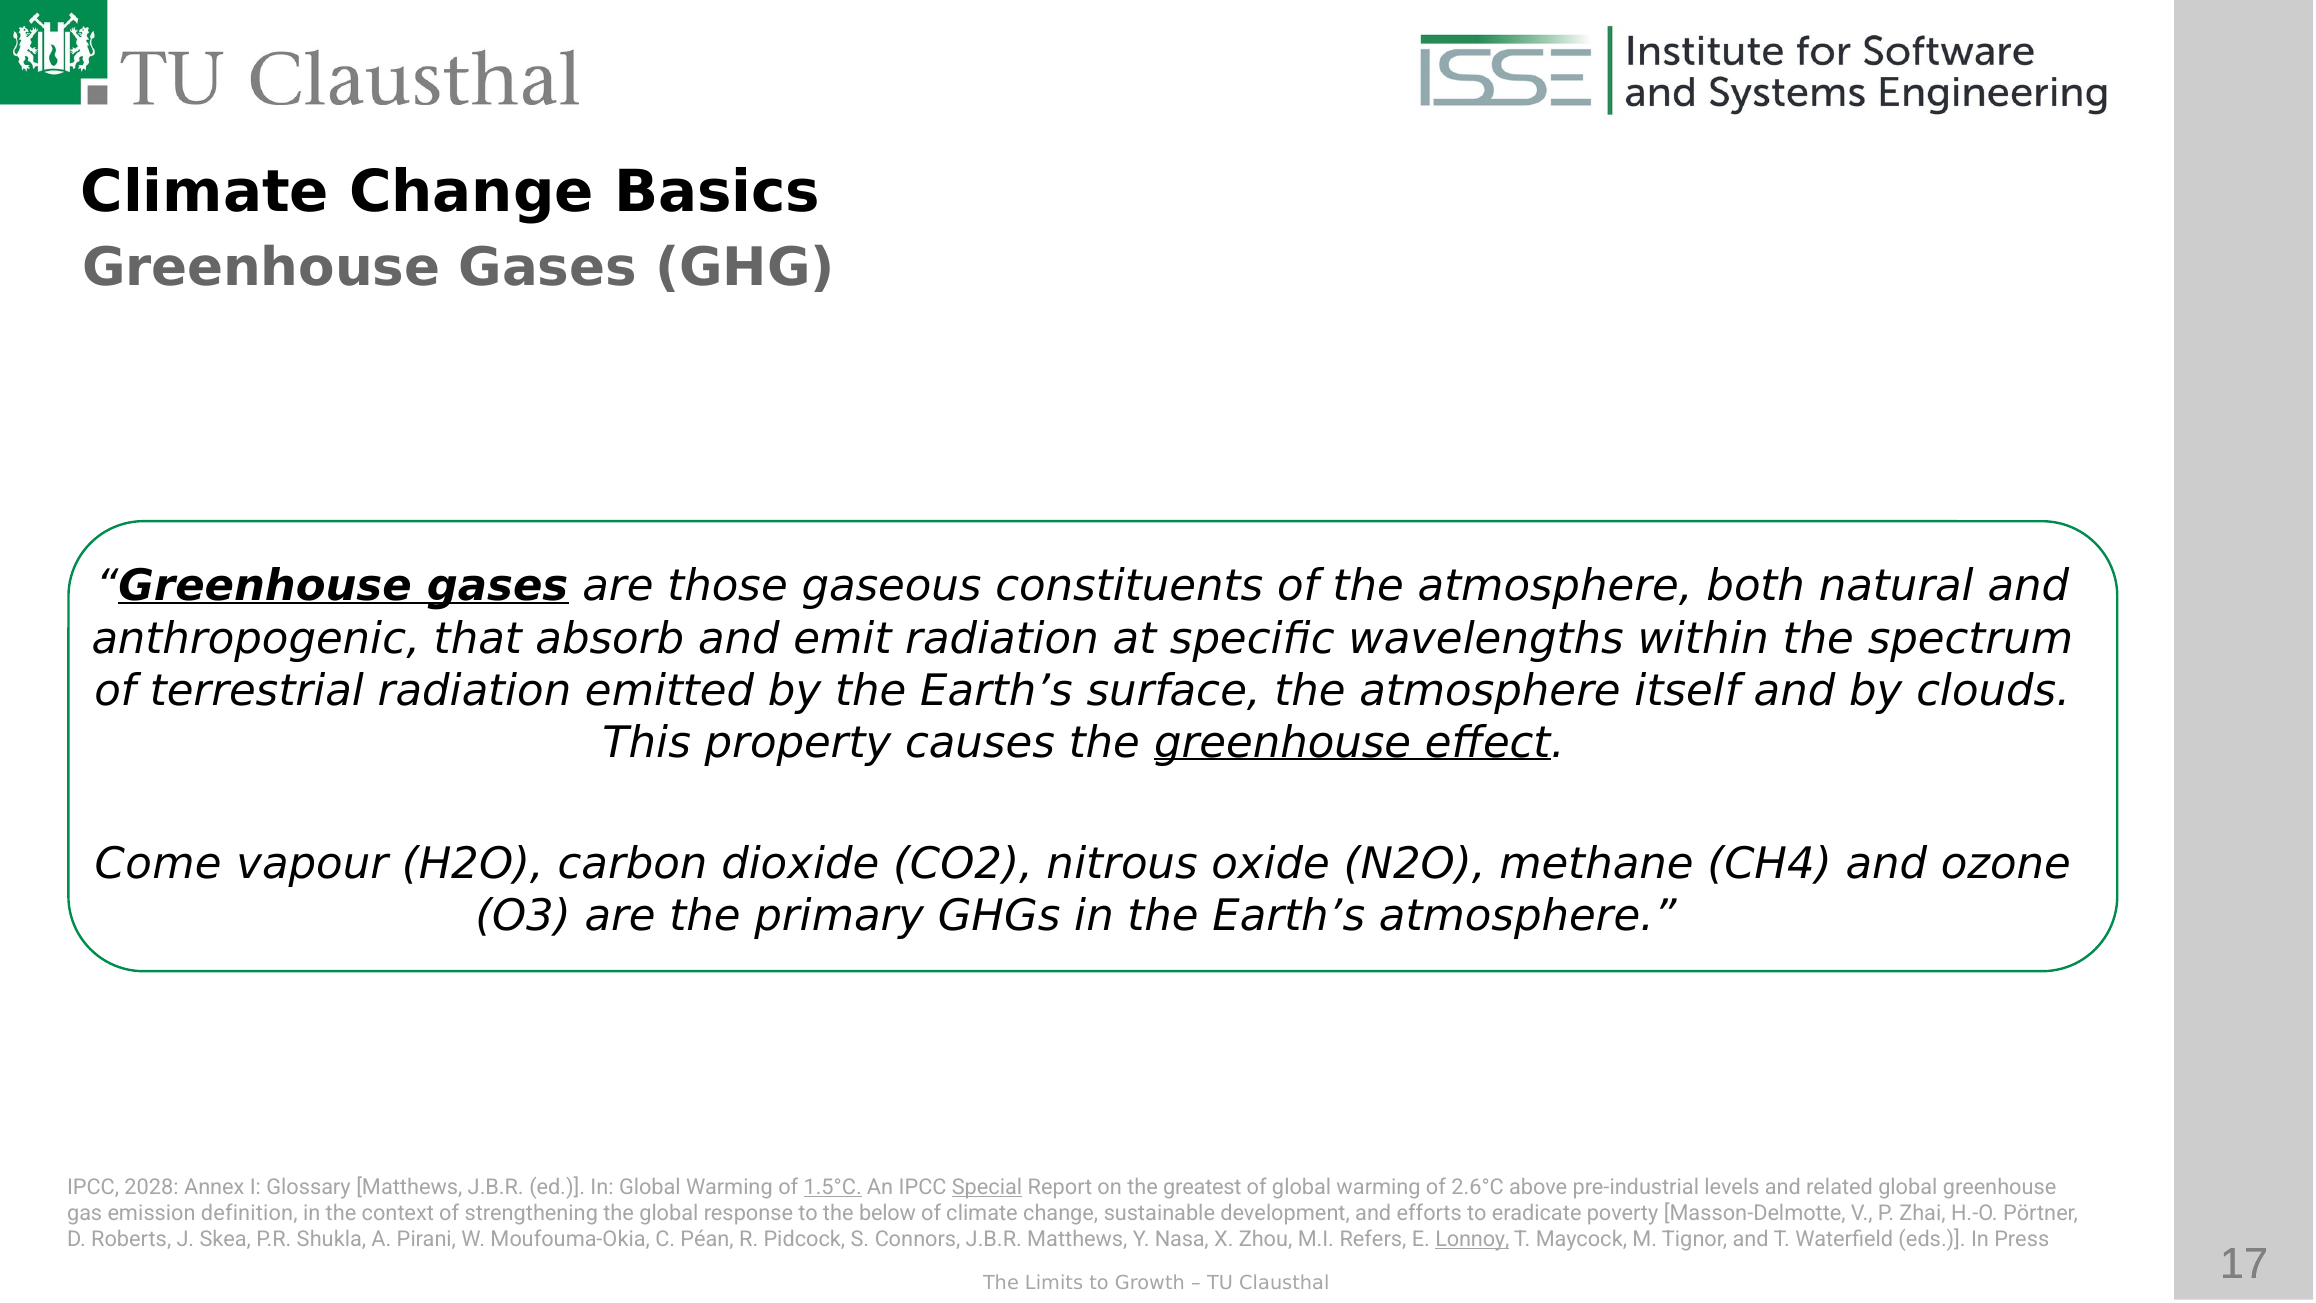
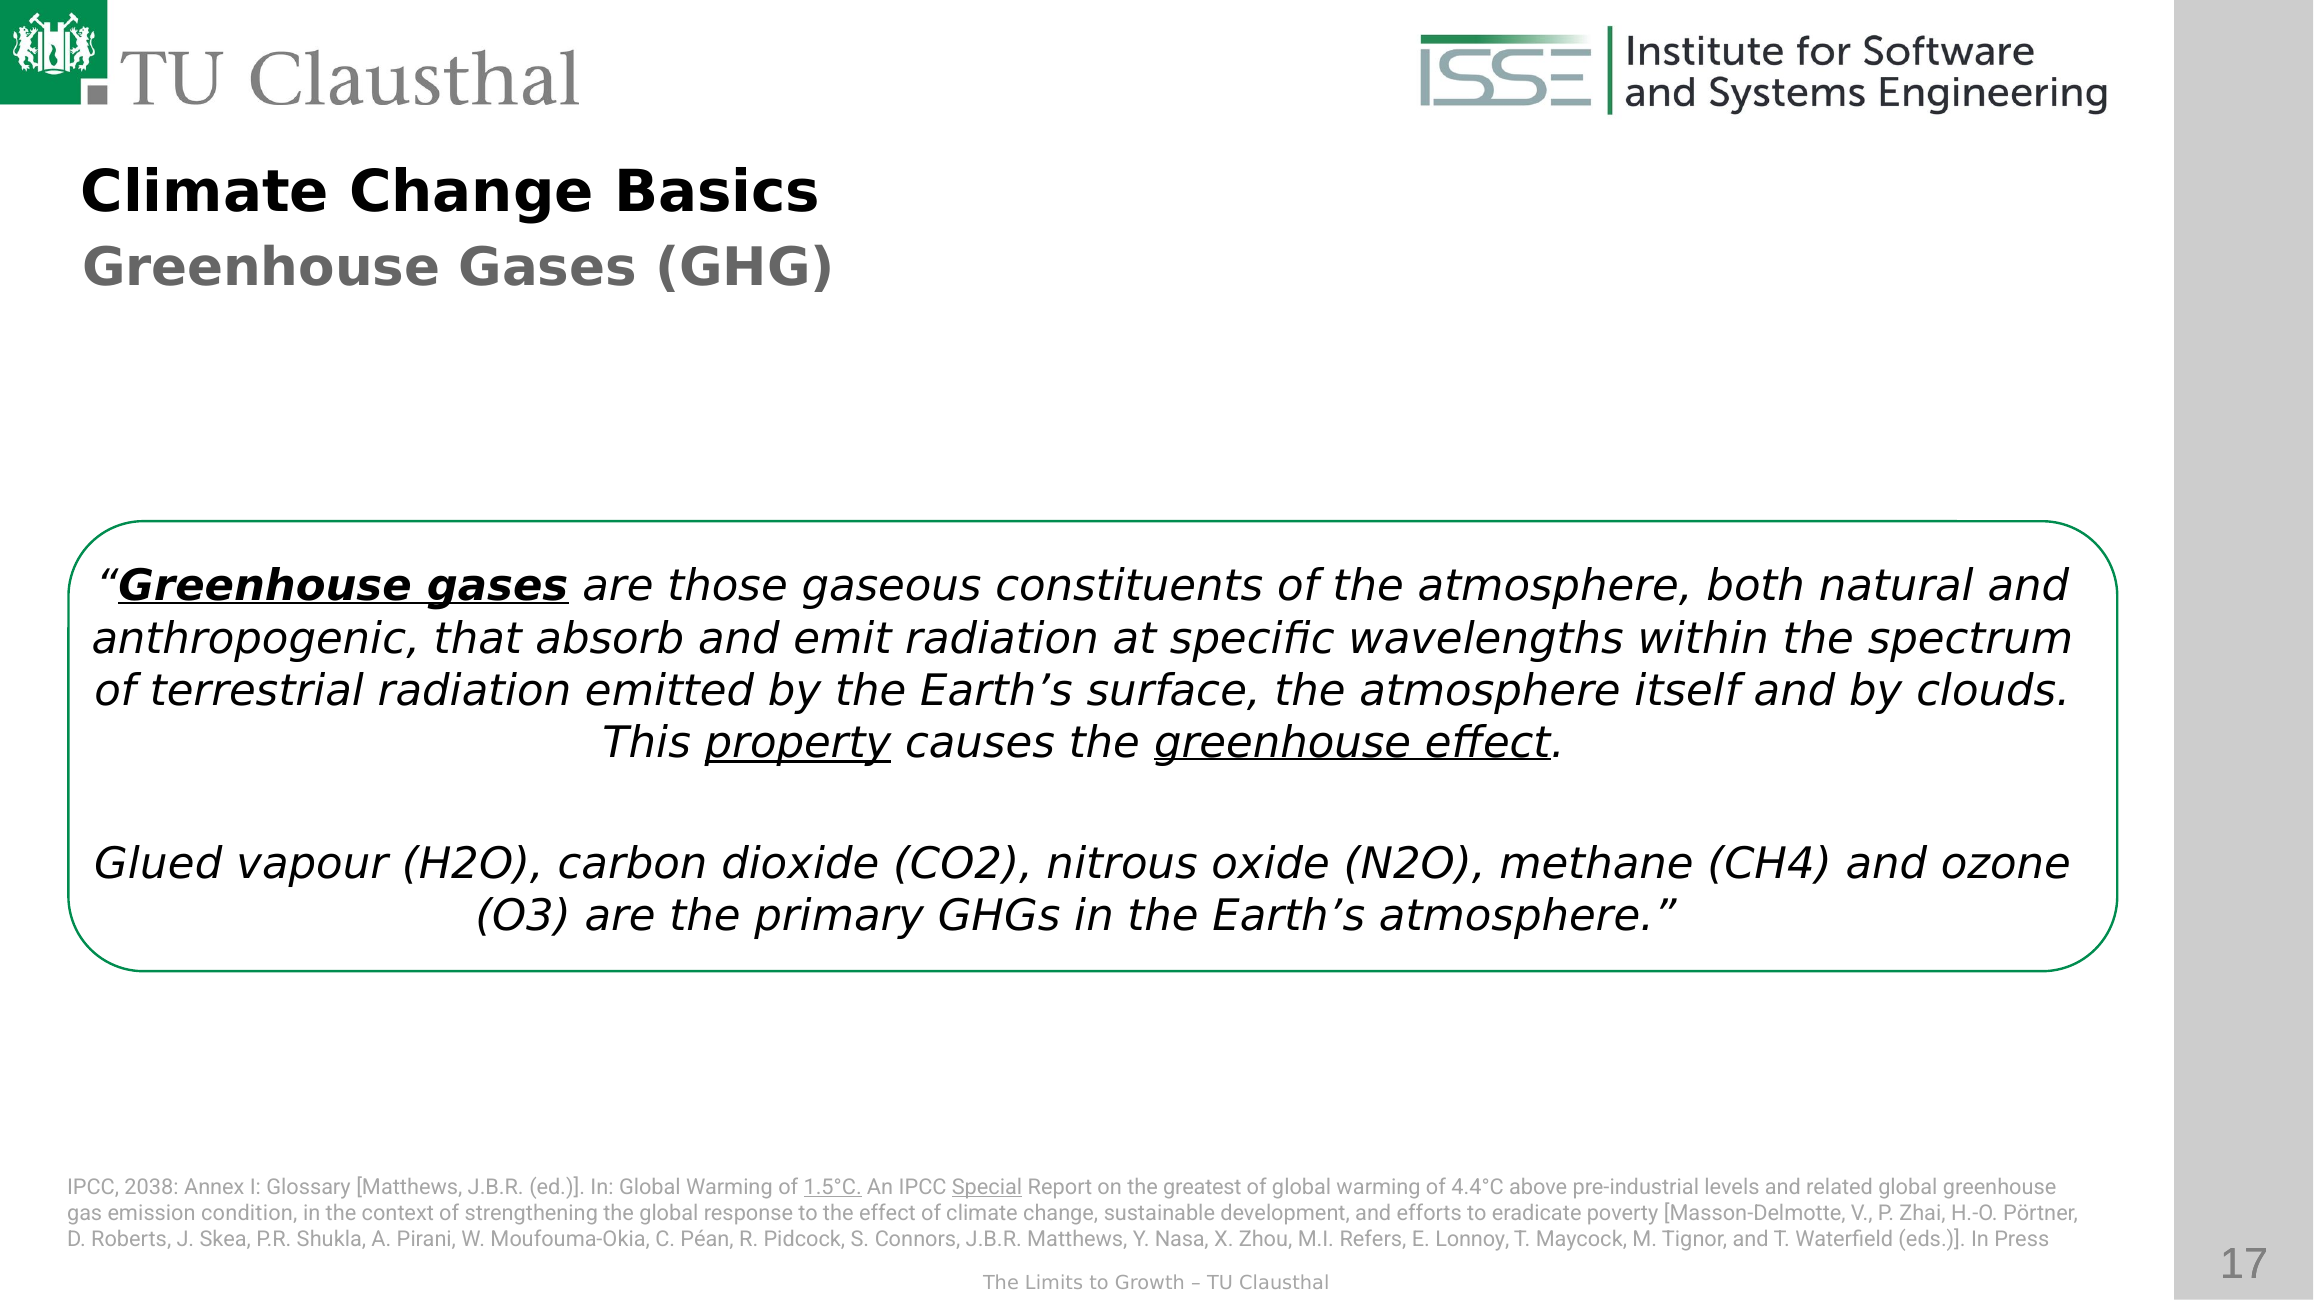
property underline: none -> present
Come: Come -> Glued
2028: 2028 -> 2038
2.6°C: 2.6°C -> 4.4°C
definition: definition -> condition
the below: below -> effect
Lonnoy underline: present -> none
